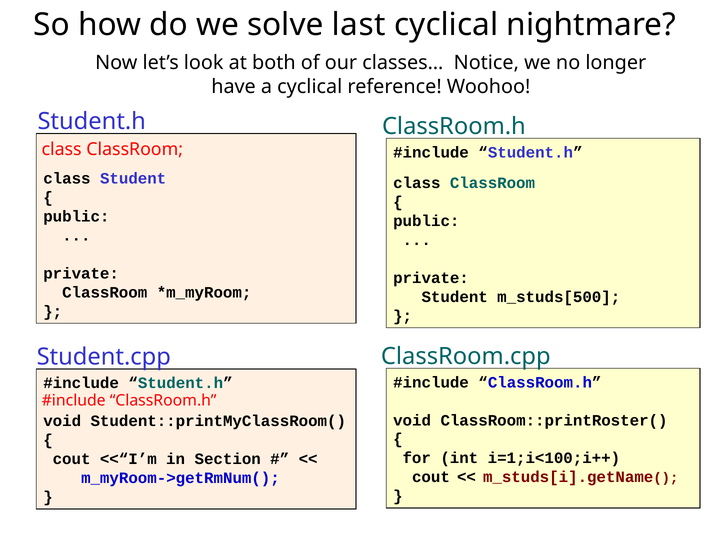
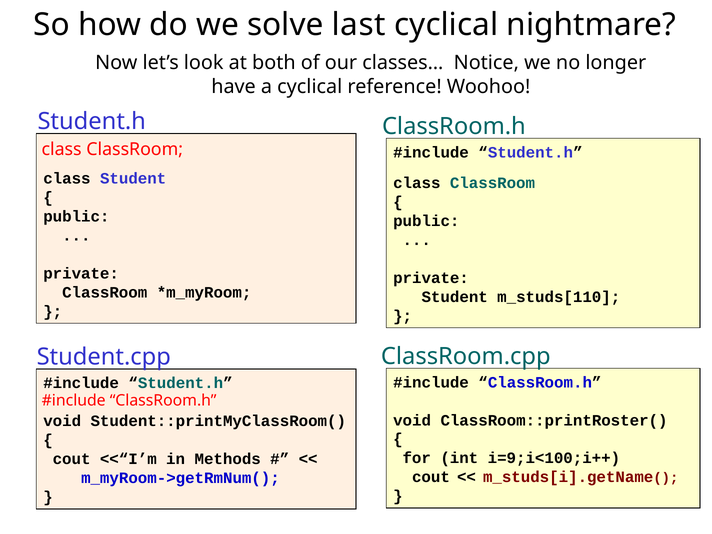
m_studs[500: m_studs[500 -> m_studs[110
i=1;i<100;i++: i=1;i<100;i++ -> i=9;i<100;i++
Section: Section -> Methods
